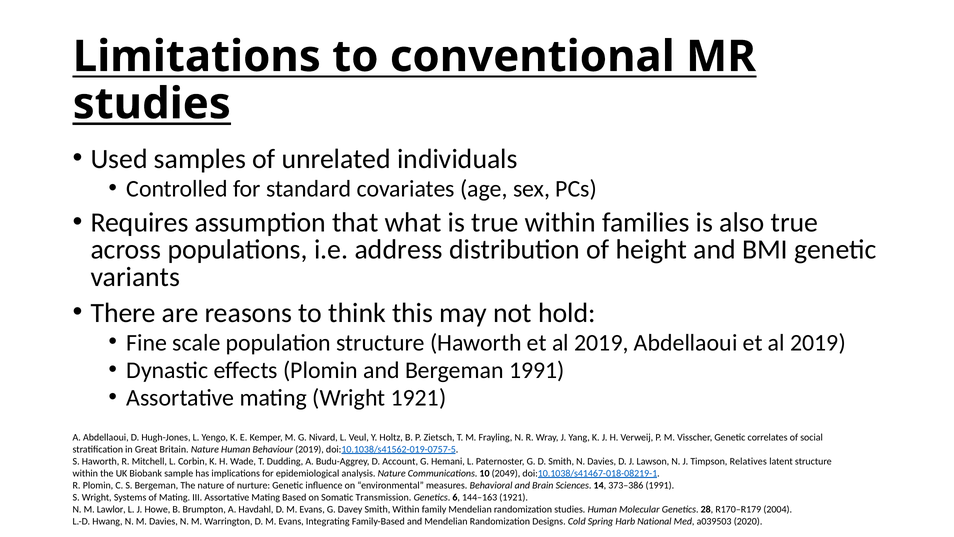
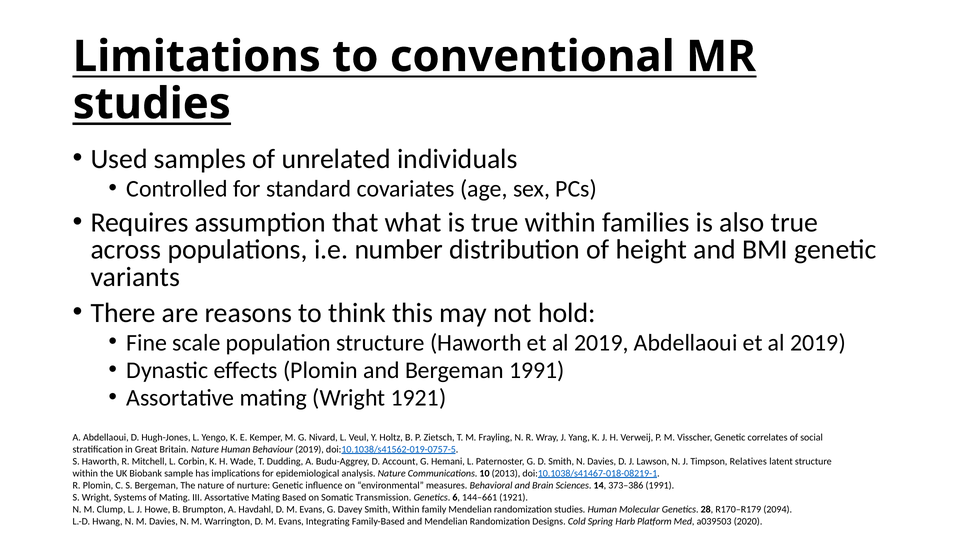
address: address -> number
2049: 2049 -> 2013
144–163: 144–163 -> 144–661
Lawlor: Lawlor -> Clump
2004: 2004 -> 2094
National: National -> Platform
